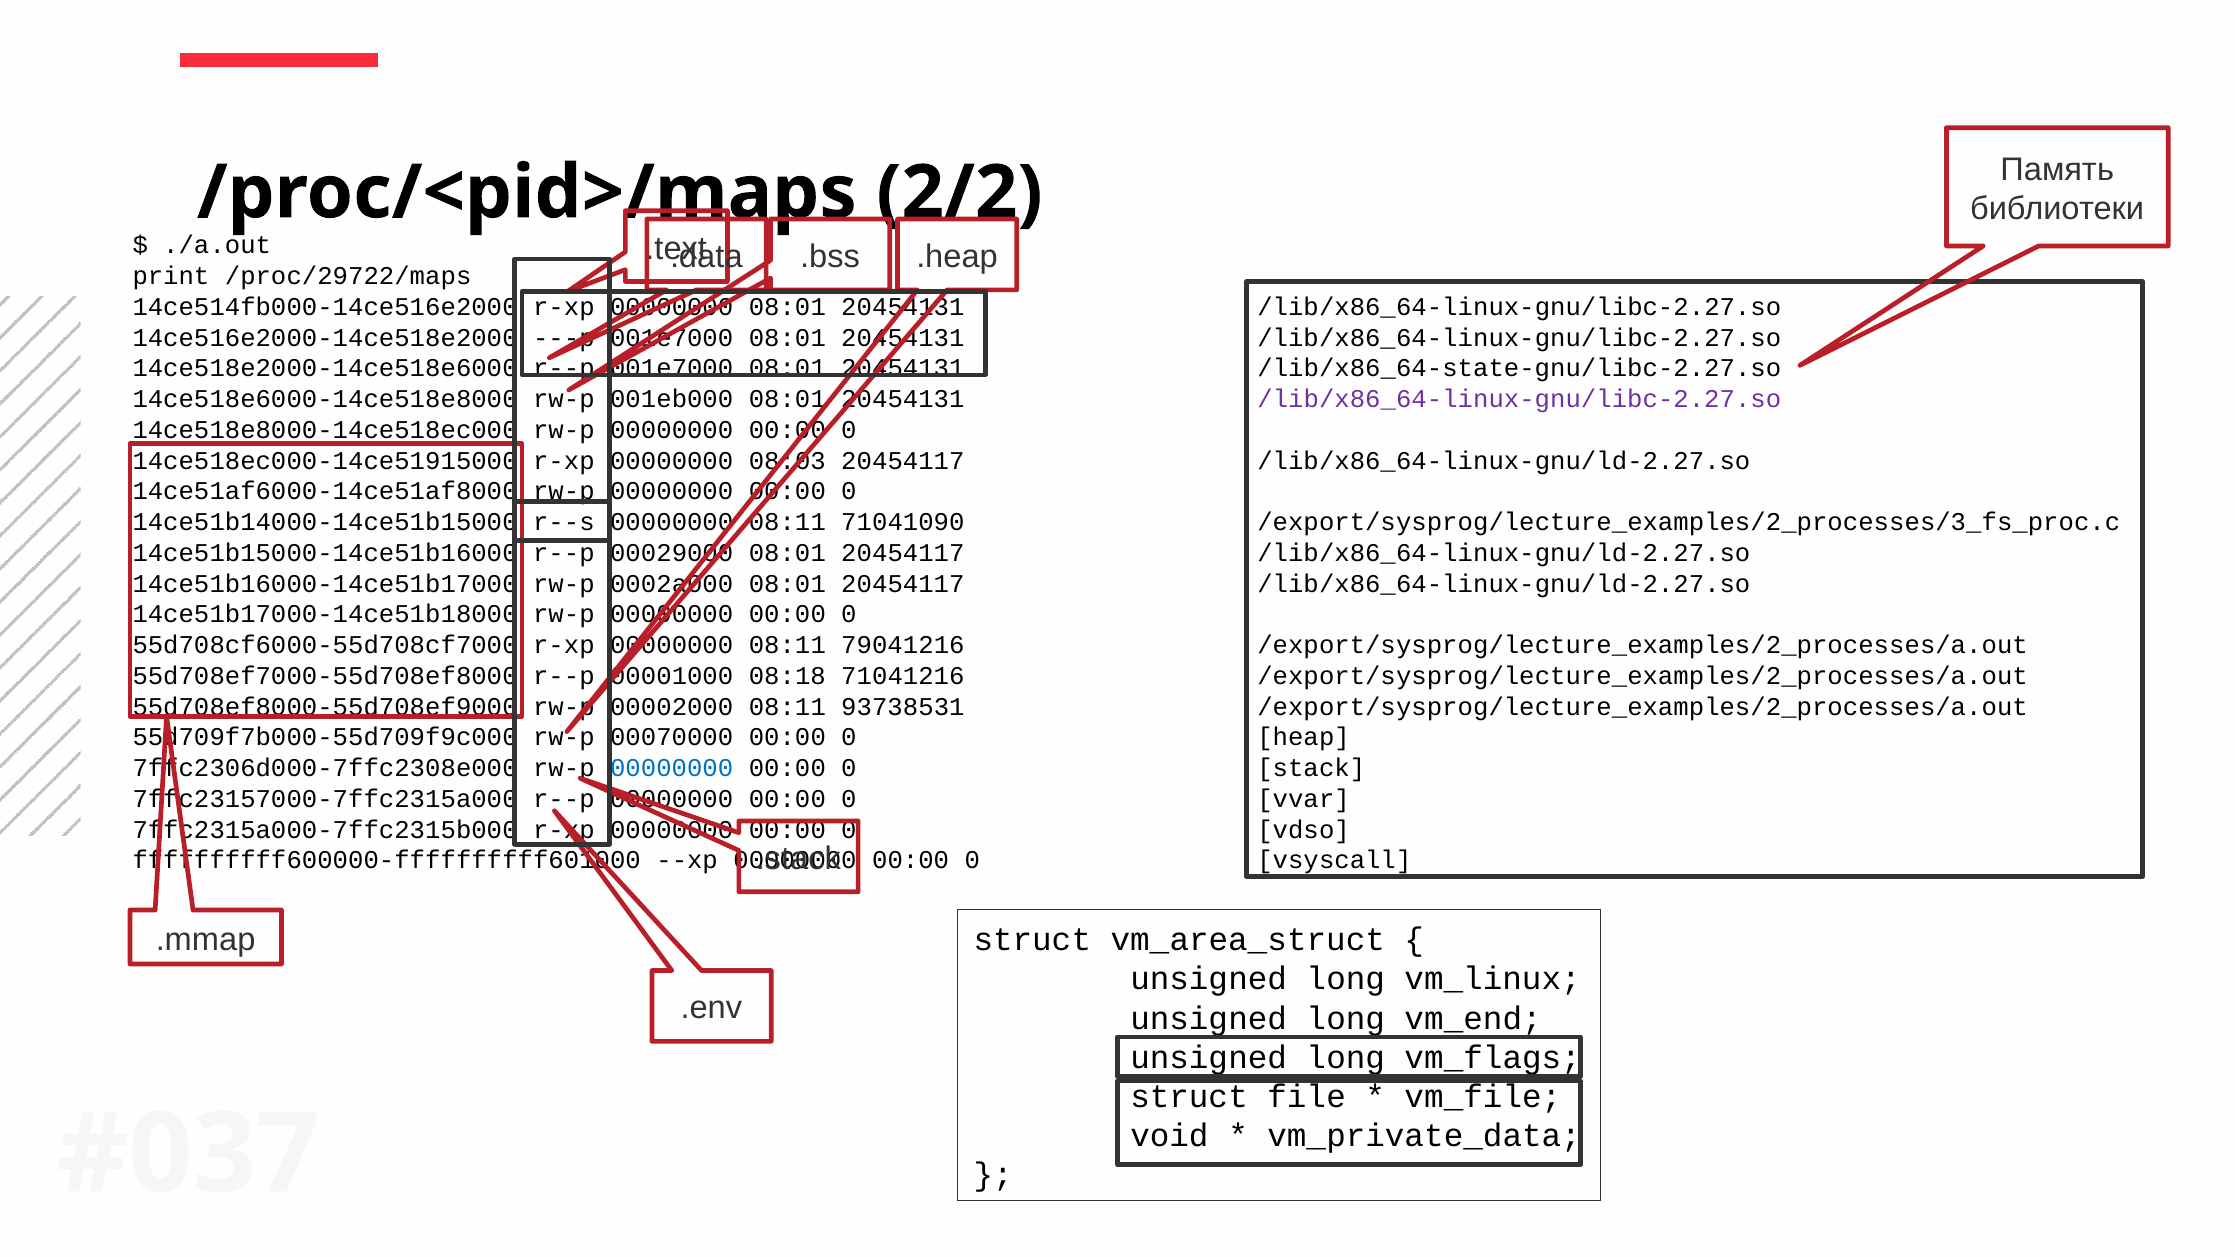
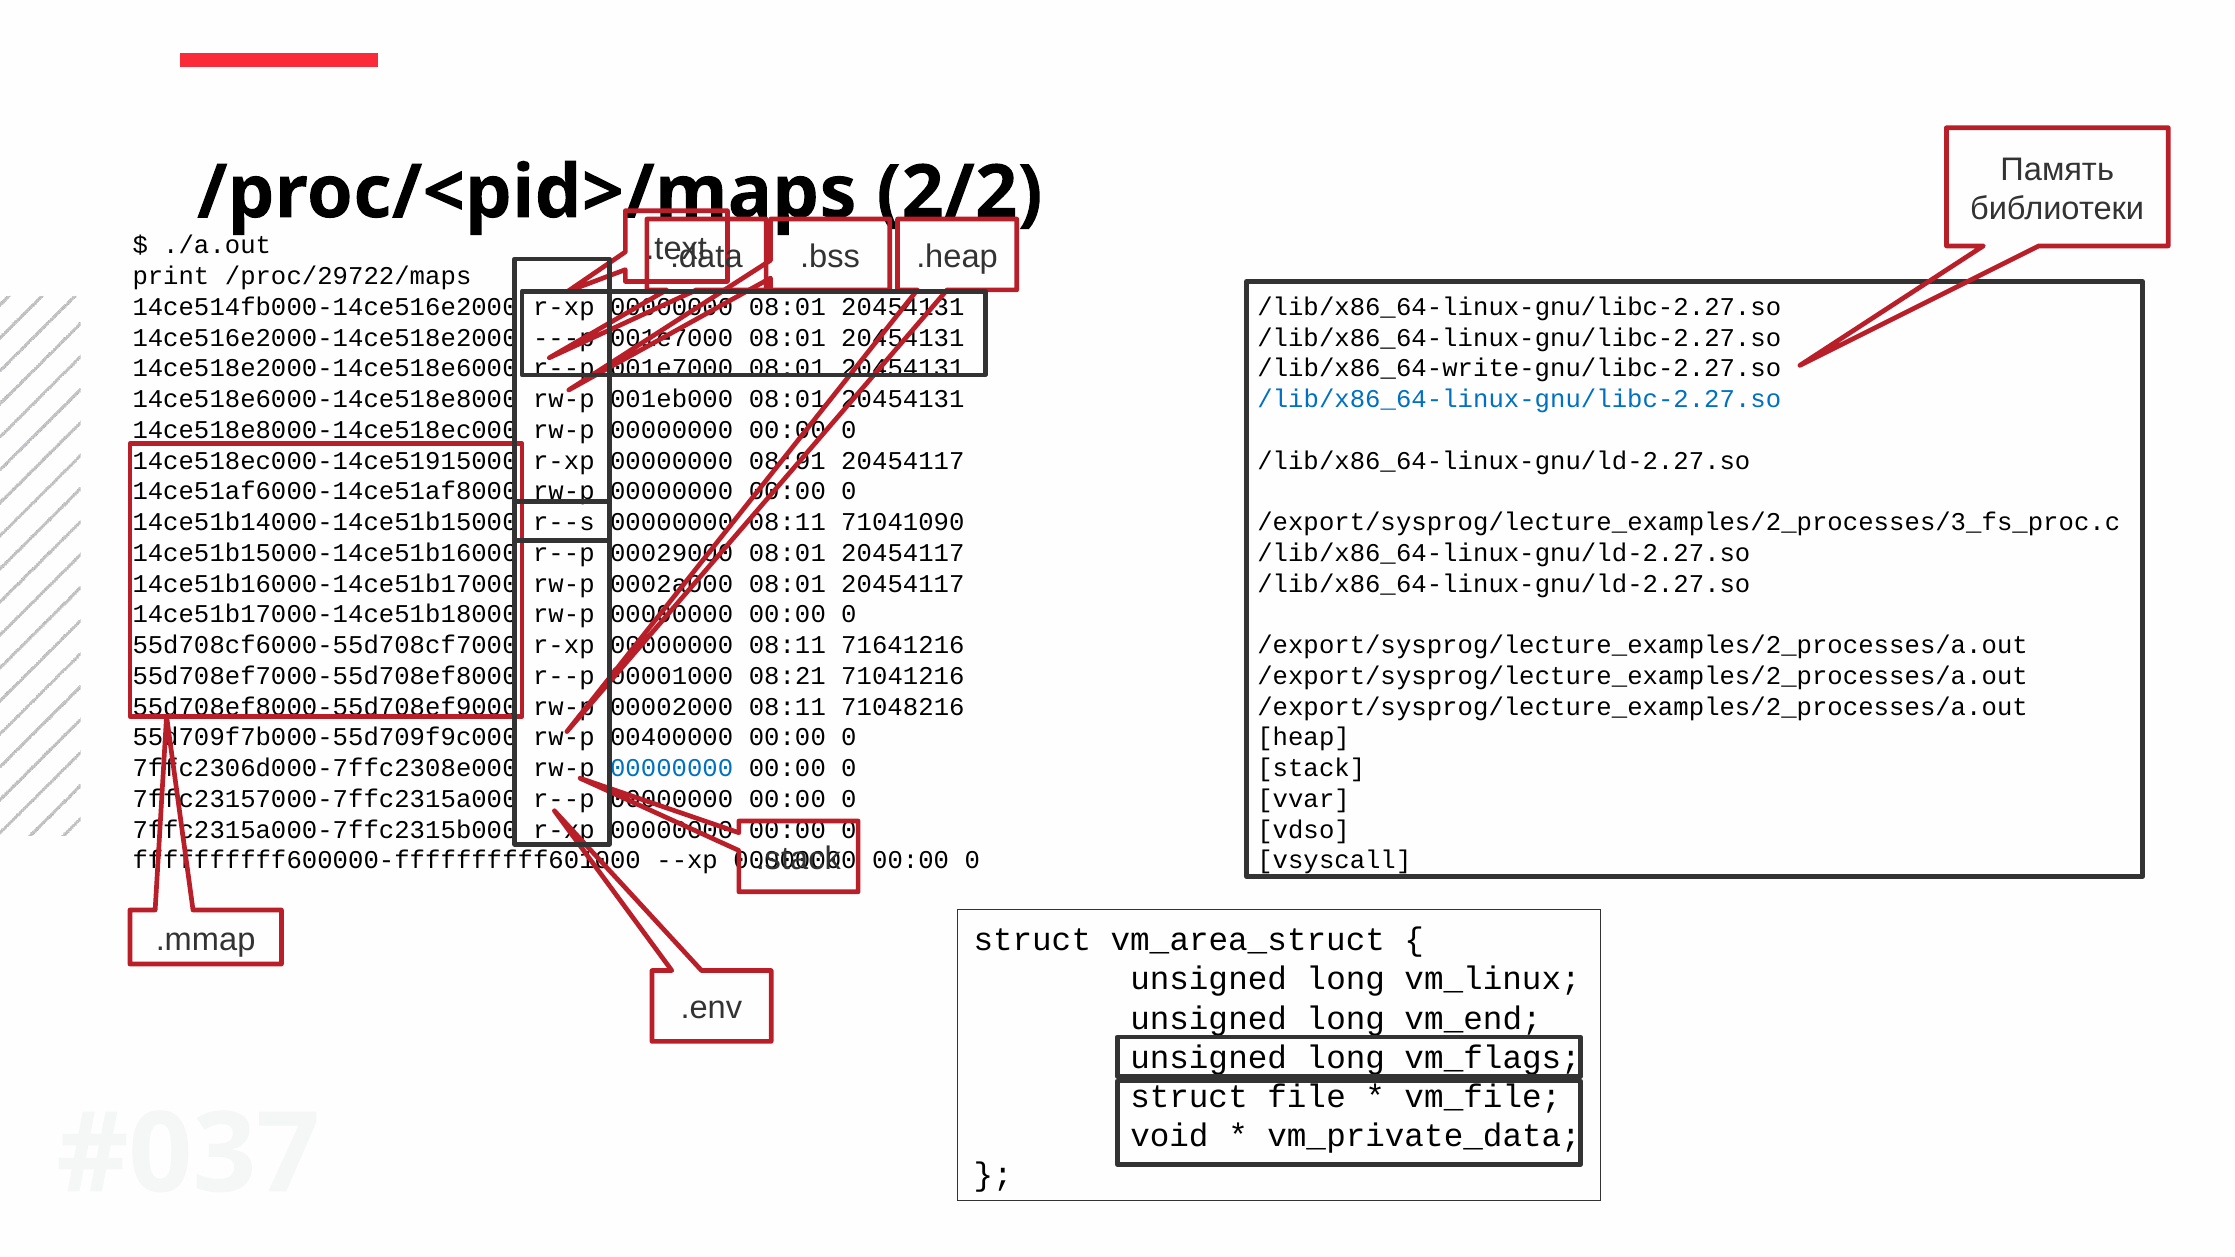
/lib/x86_64-state-gnu/libc-2.27.so: /lib/x86_64-state-gnu/libc-2.27.so -> /lib/x86_64-write-gnu/libc-2.27.so
/lib/x86_64-linux-gnu/libc-2.27.so at (1519, 399) colour: purple -> blue
08:03: 08:03 -> 08:91
79041216: 79041216 -> 71641216
08:18: 08:18 -> 08:21
93738531: 93738531 -> 71048216
00070000: 00070000 -> 00400000
